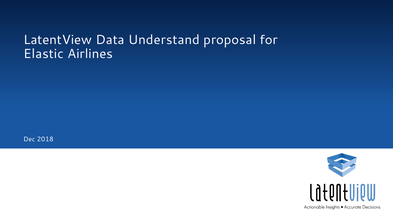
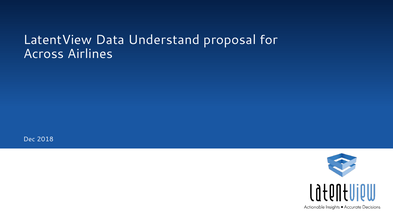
Elastic: Elastic -> Across
